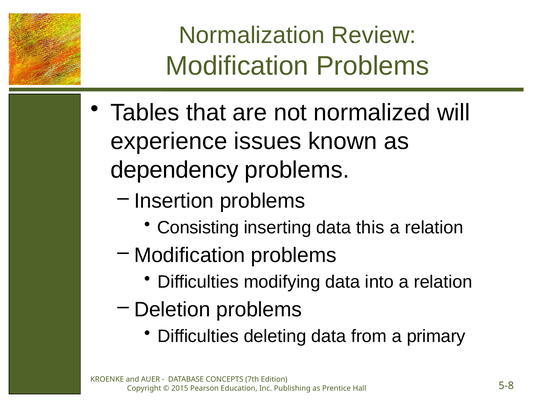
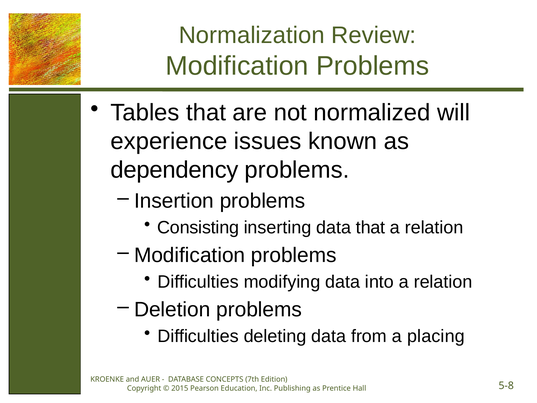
data this: this -> that
primary: primary -> placing
